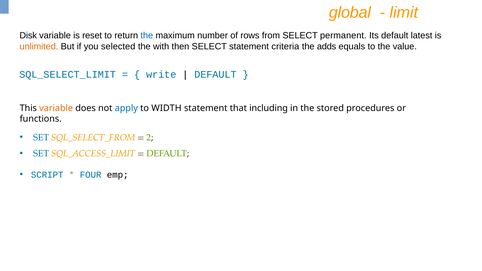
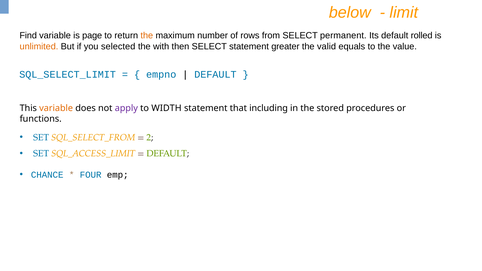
global: global -> below
Disk: Disk -> Find
reset: reset -> page
the at (147, 36) colour: blue -> orange
latest: latest -> rolled
criteria: criteria -> greater
adds: adds -> valid
write: write -> empno
apply colour: blue -> purple
SCRIPT: SCRIPT -> CHANCE
